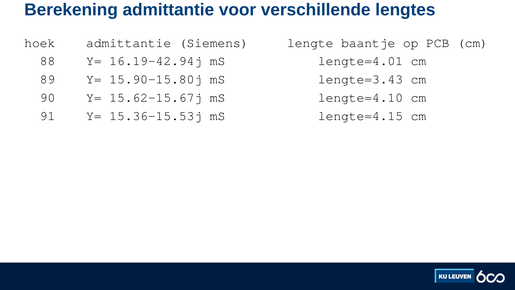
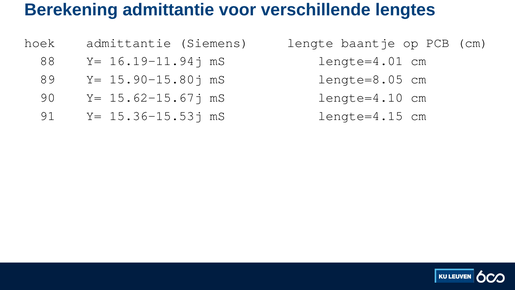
16.19-42.94j: 16.19-42.94j -> 16.19-11.94j
lengte=3.43: lengte=3.43 -> lengte=8.05
